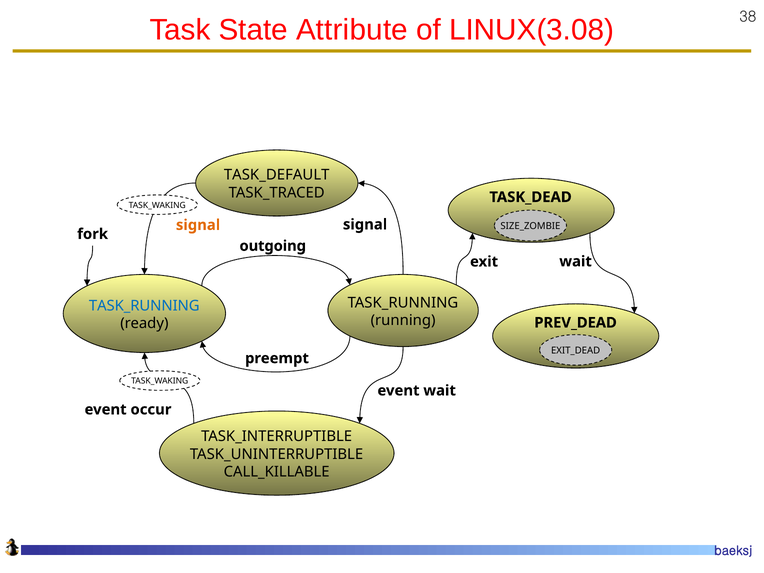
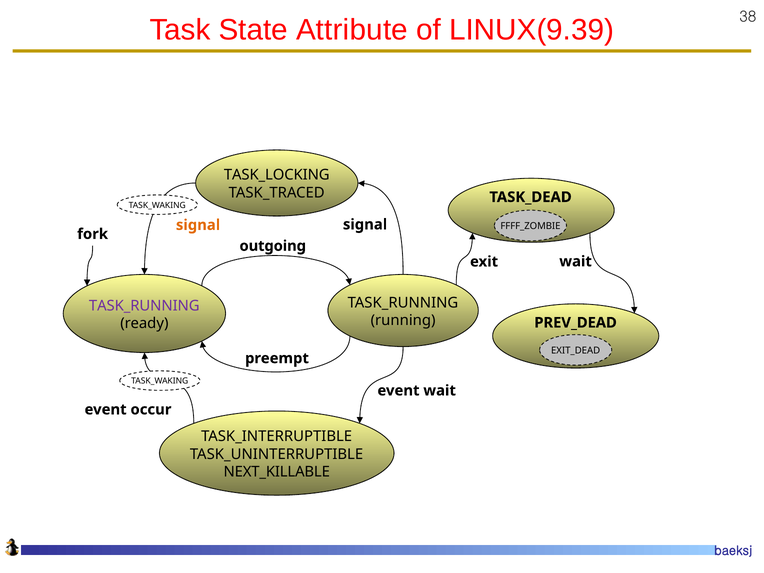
LINUX(3.08: LINUX(3.08 -> LINUX(9.39
TASK_DEFAULT: TASK_DEFAULT -> TASK_LOCKING
SIZE_ZOMBIE: SIZE_ZOMBIE -> FFFF_ZOMBIE
TASK_RUNNING at (144, 306) colour: blue -> purple
CALL_KILLABLE: CALL_KILLABLE -> NEXT_KILLABLE
